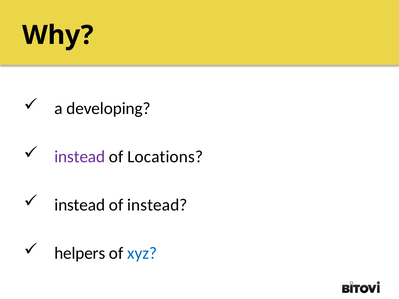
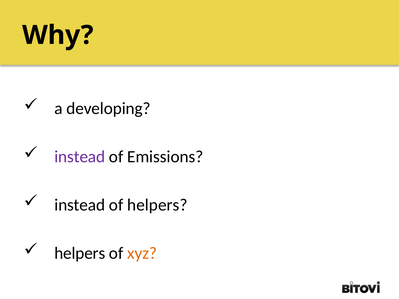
Locations: Locations -> Emissions
of instead: instead -> helpers
xyz colour: blue -> orange
